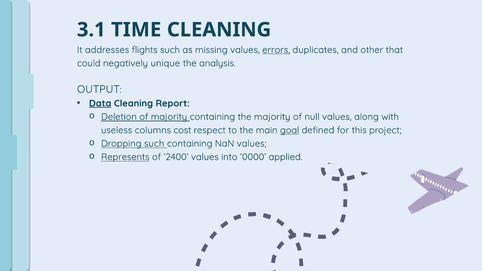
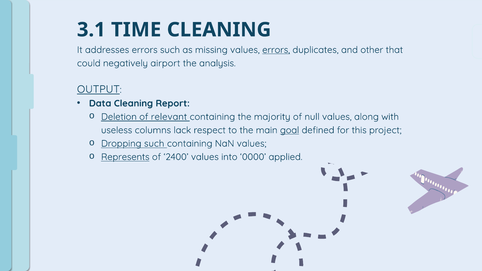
addresses flights: flights -> errors
unique: unique -> airport
OUTPUT underline: none -> present
Data underline: present -> none
of majority: majority -> relevant
cost: cost -> lack
